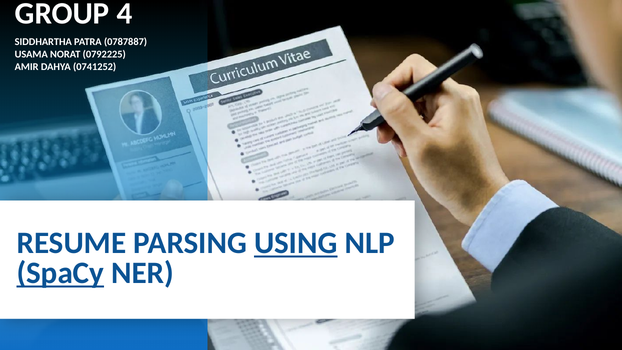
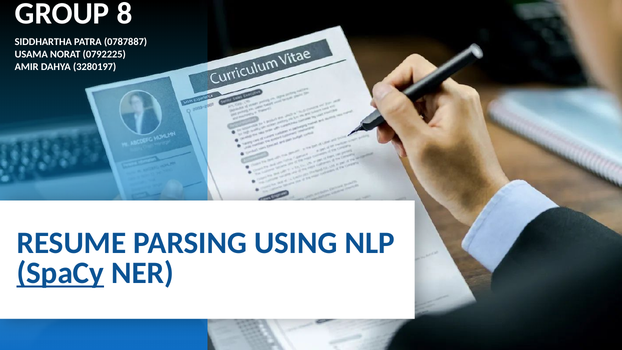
4: 4 -> 8
0741252: 0741252 -> 3280197
USING underline: present -> none
